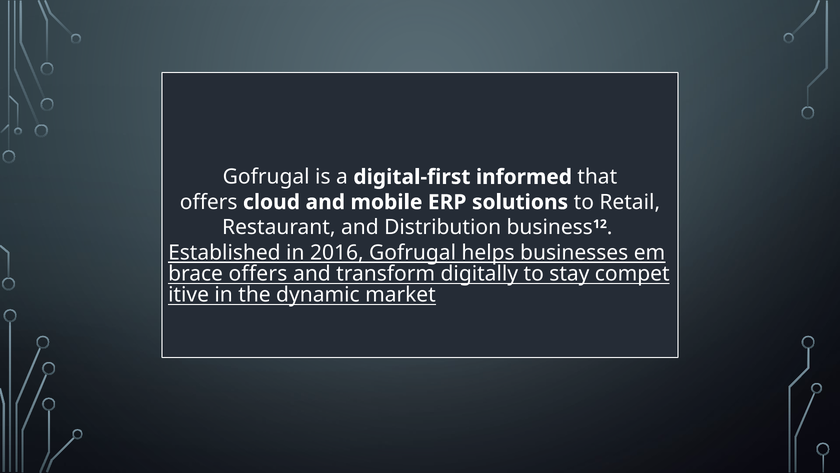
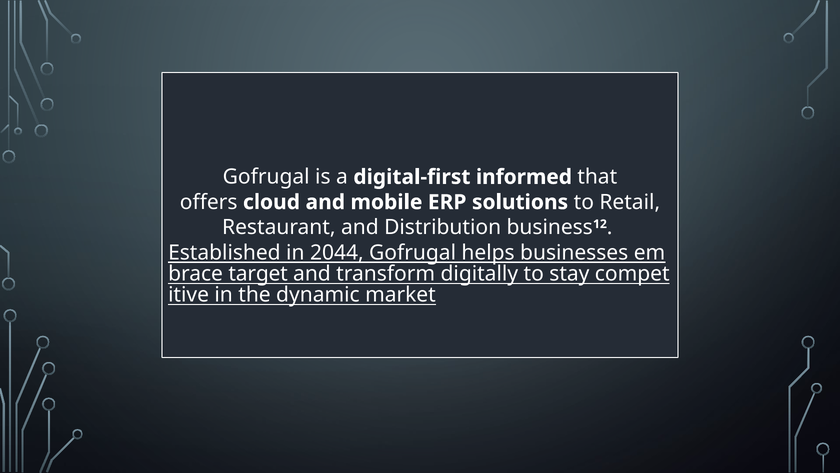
2016: 2016 -> 2044
offers at (258, 273): offers -> target
